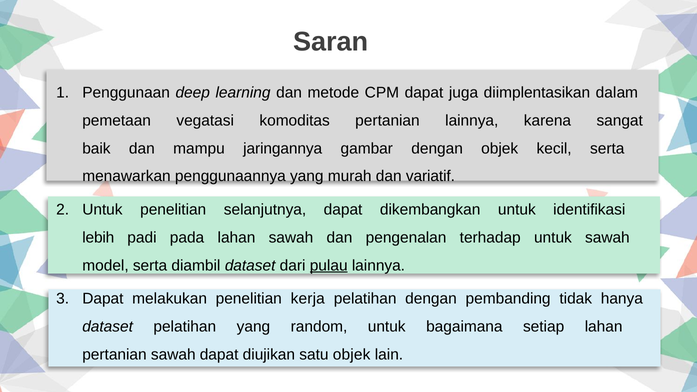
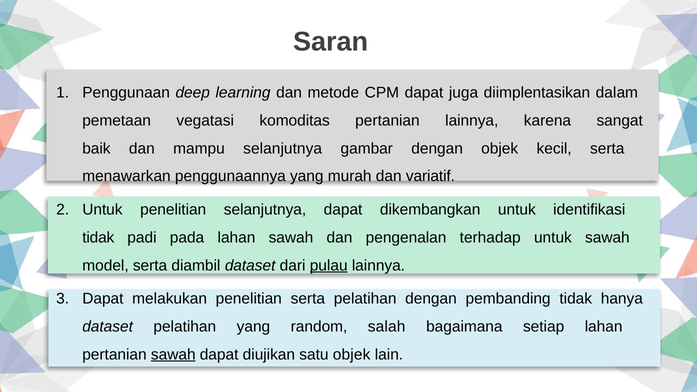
mampu jaringannya: jaringannya -> selanjutnya
lebih at (98, 238): lebih -> tidak
penelitian kerja: kerja -> serta
random untuk: untuk -> salah
sawah at (173, 355) underline: none -> present
